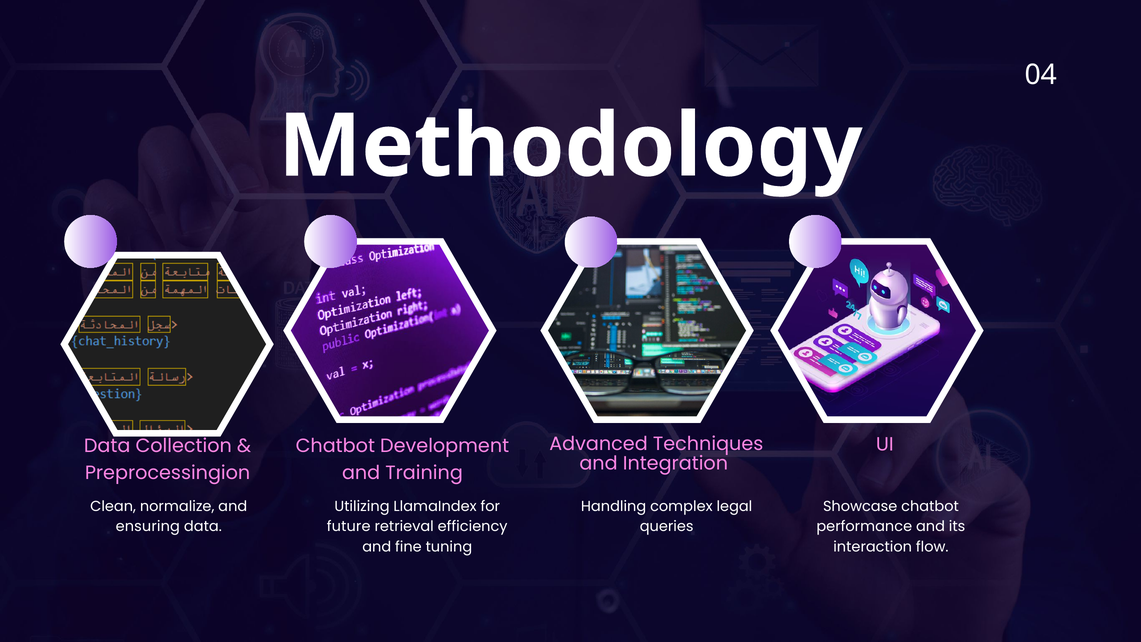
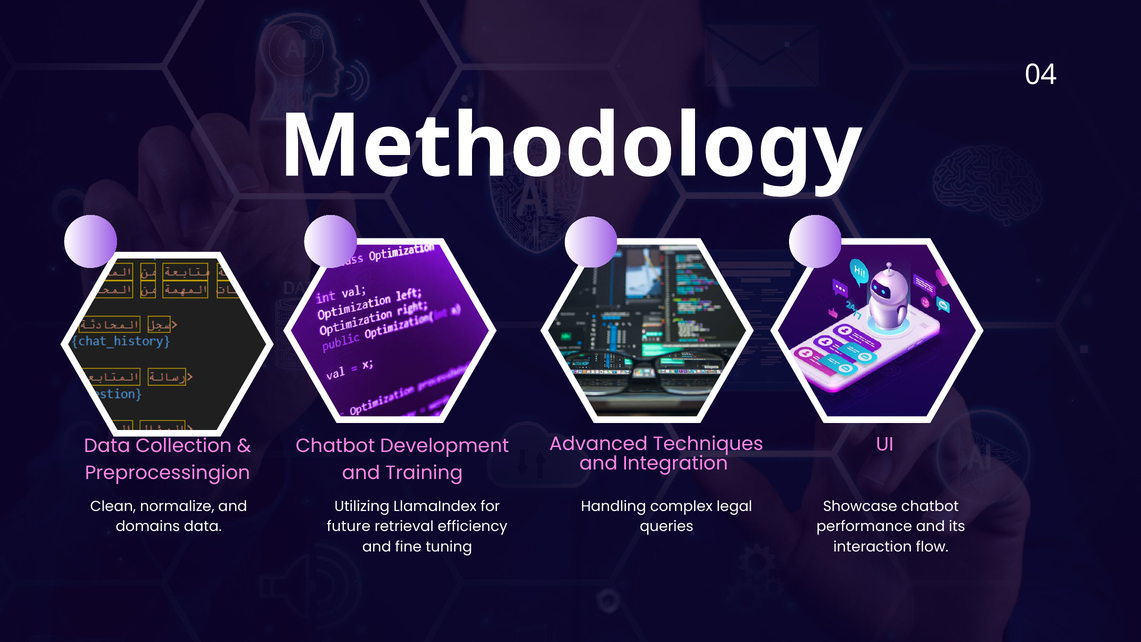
ensuring: ensuring -> domains
